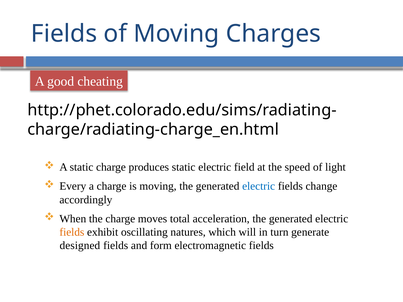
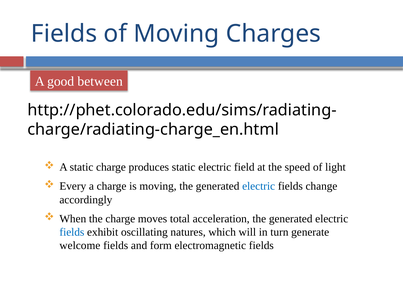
cheating: cheating -> between
fields at (72, 232) colour: orange -> blue
designed: designed -> welcome
